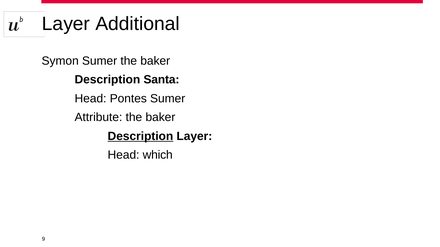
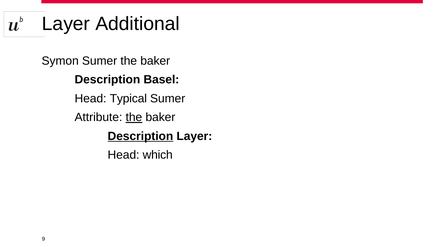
Santa: Santa -> Basel
Pontes: Pontes -> Typical
the at (134, 118) underline: none -> present
